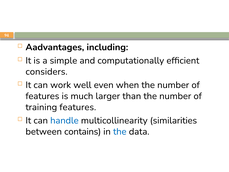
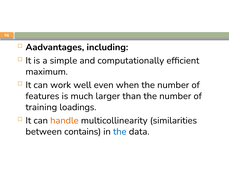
considers: considers -> maximum
training features: features -> loadings
handle colour: blue -> orange
